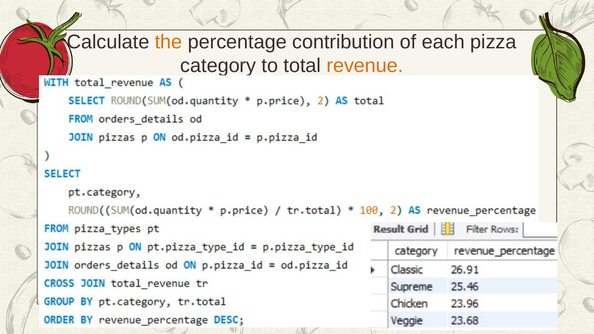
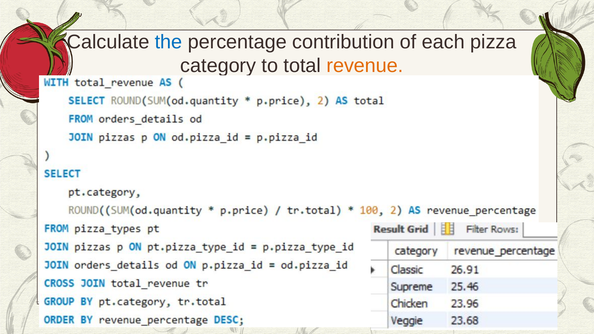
the colour: orange -> blue
